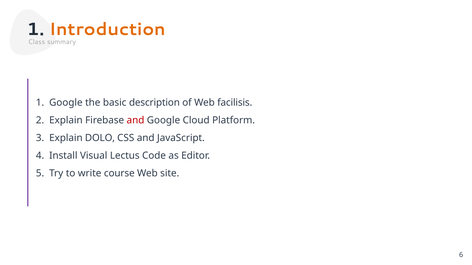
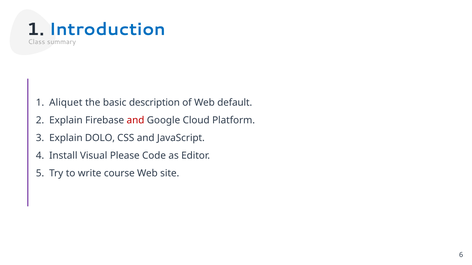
Introduction colour: orange -> blue
1 Google: Google -> Aliquet
facilisis: facilisis -> default
Lectus: Lectus -> Please
